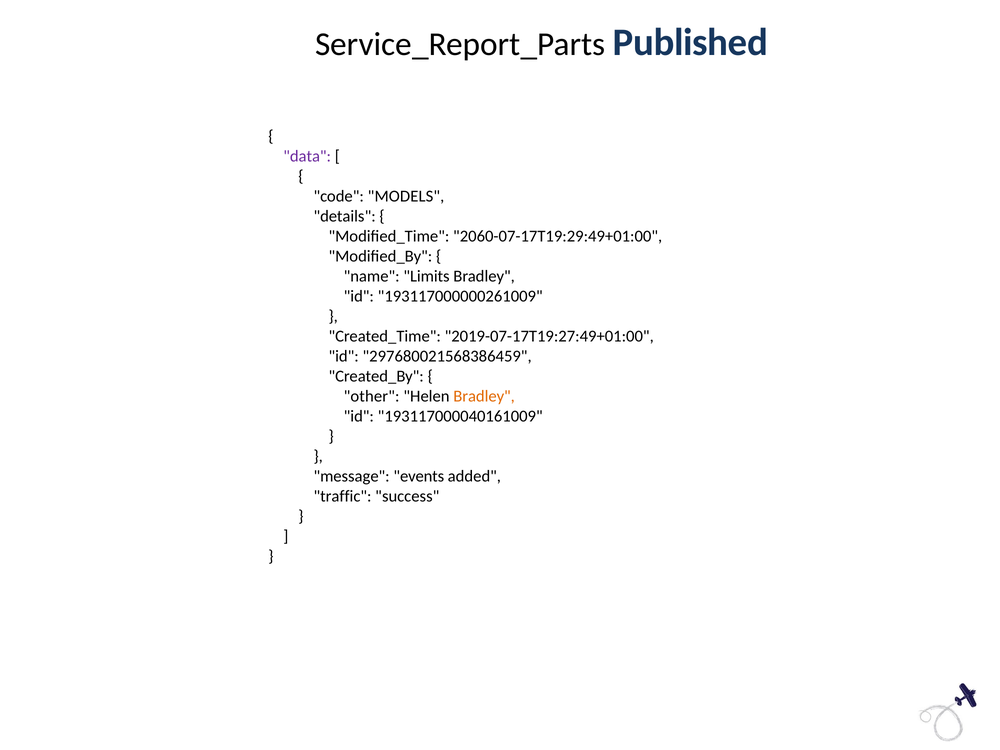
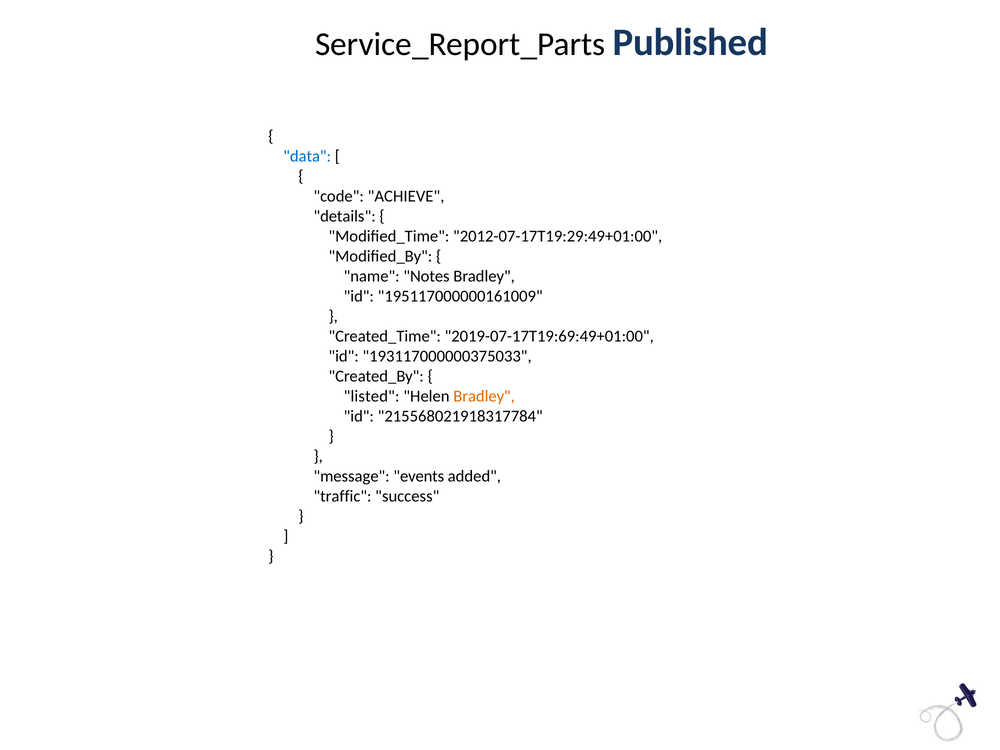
data colour: purple -> blue
MODELS: MODELS -> ACHIEVE
2060-07-17T19:29:49+01:00: 2060-07-17T19:29:49+01:00 -> 2012-07-17T19:29:49+01:00
Limits: Limits -> Notes
193117000000261009: 193117000000261009 -> 195117000000161009
2019-07-17T19:27:49+01:00: 2019-07-17T19:27:49+01:00 -> 2019-07-17T19:69:49+01:00
297680021568386459: 297680021568386459 -> 193117000000375033
other: other -> listed
193117000040161009: 193117000040161009 -> 215568021918317784
